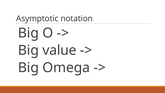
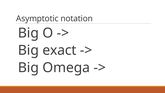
value: value -> exact
